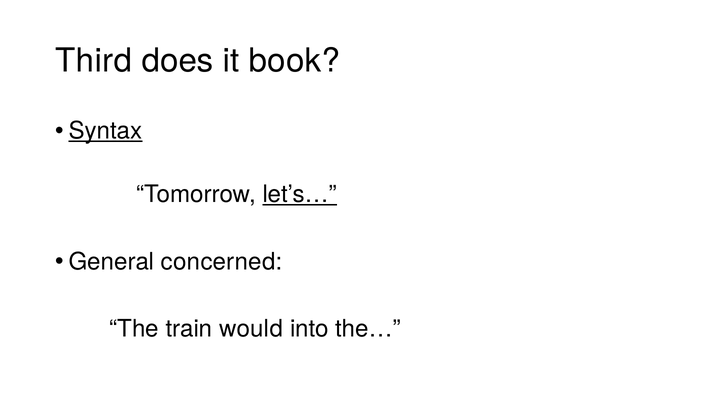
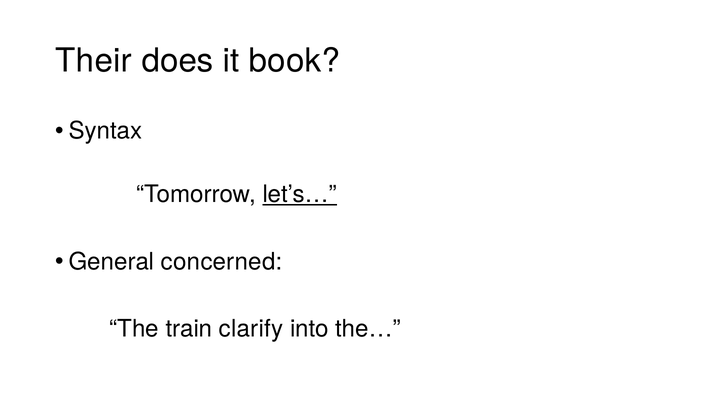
Third: Third -> Their
Syntax underline: present -> none
would: would -> clarify
